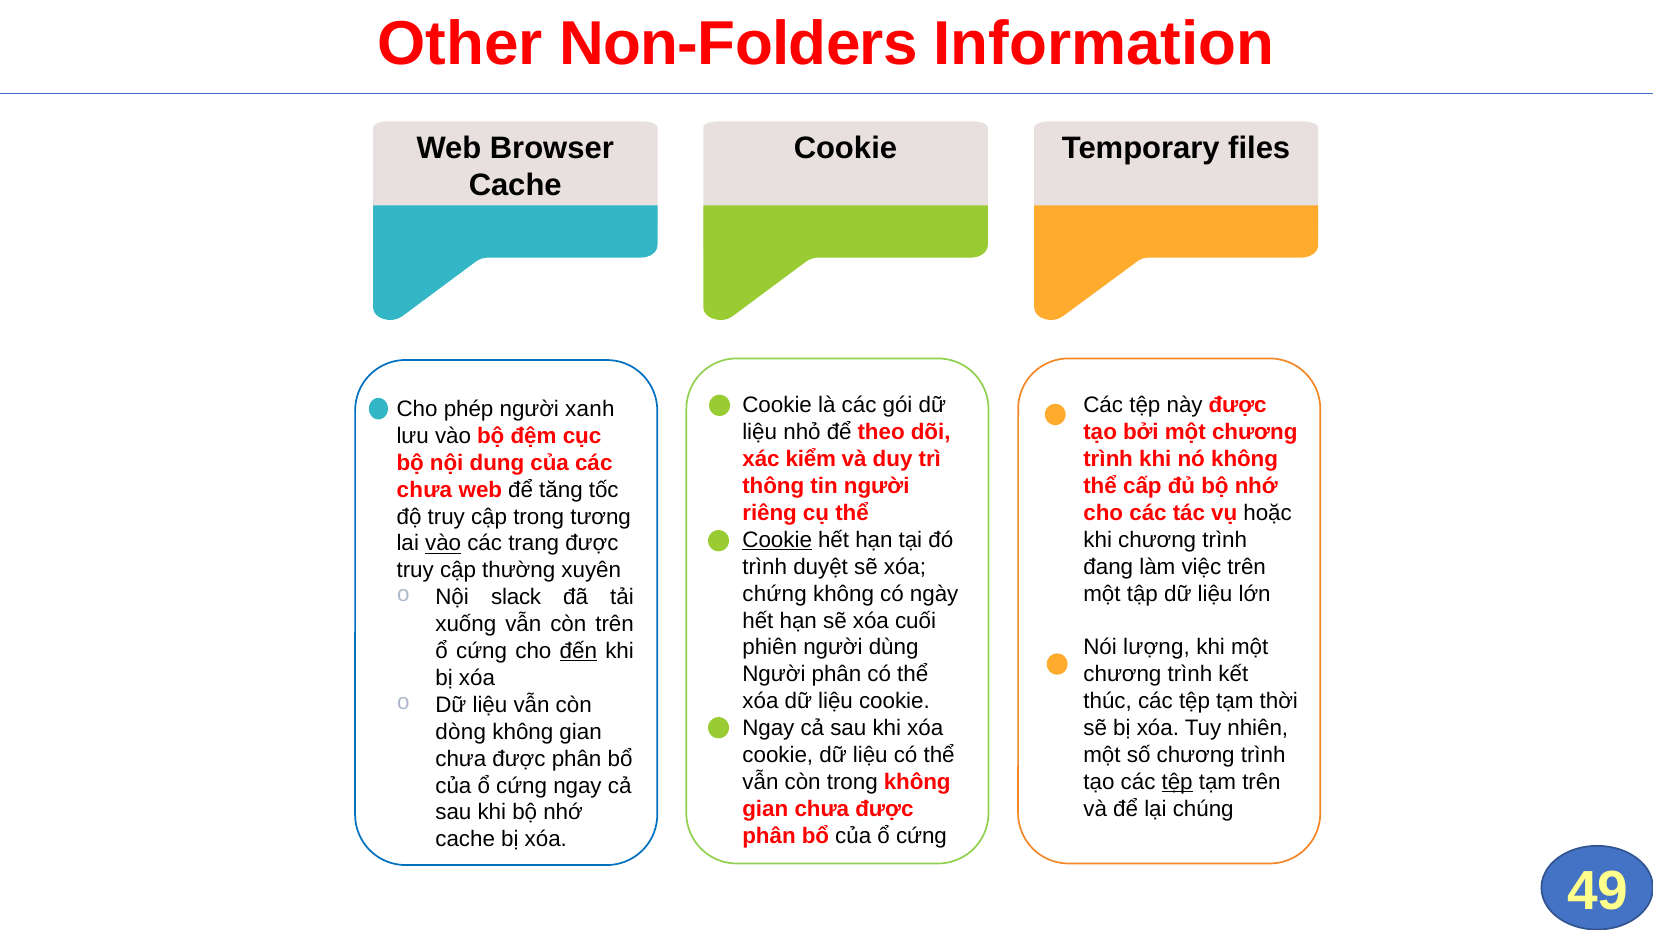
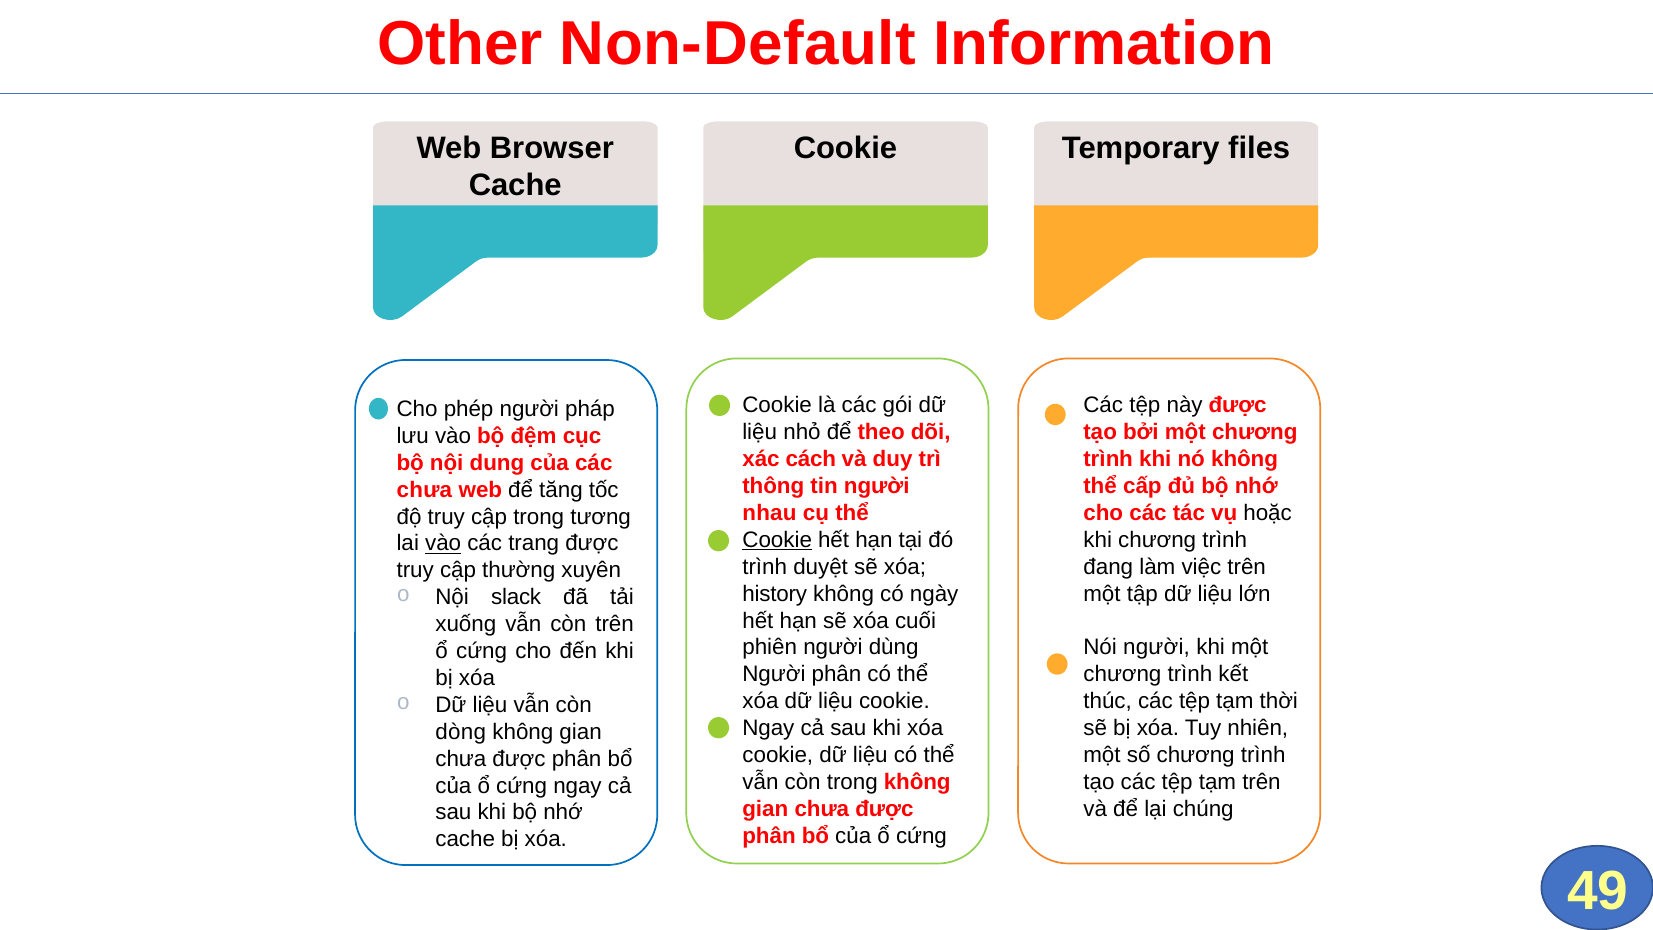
Non-Folders: Non-Folders -> Non-Default
xanh: xanh -> pháp
kiểm: kiểm -> cách
riêng: riêng -> nhau
chứng: chứng -> history
Nói lượng: lượng -> người
đến underline: present -> none
tệp at (1177, 782) underline: present -> none
